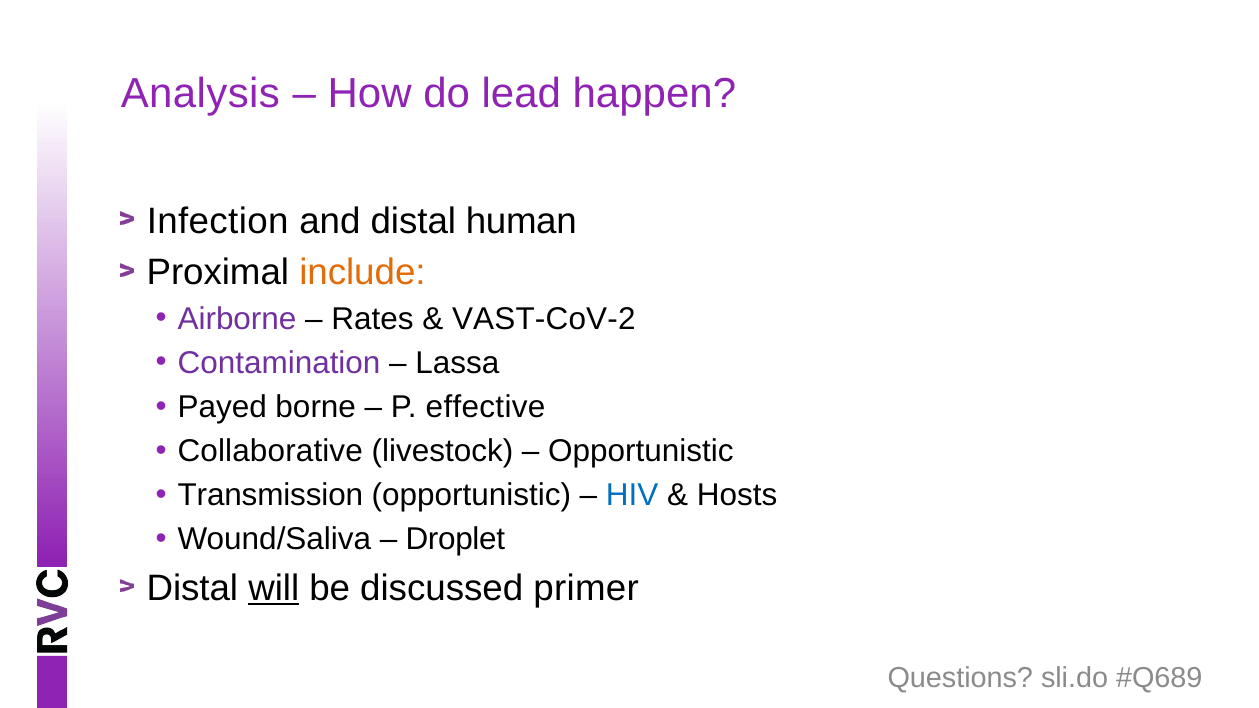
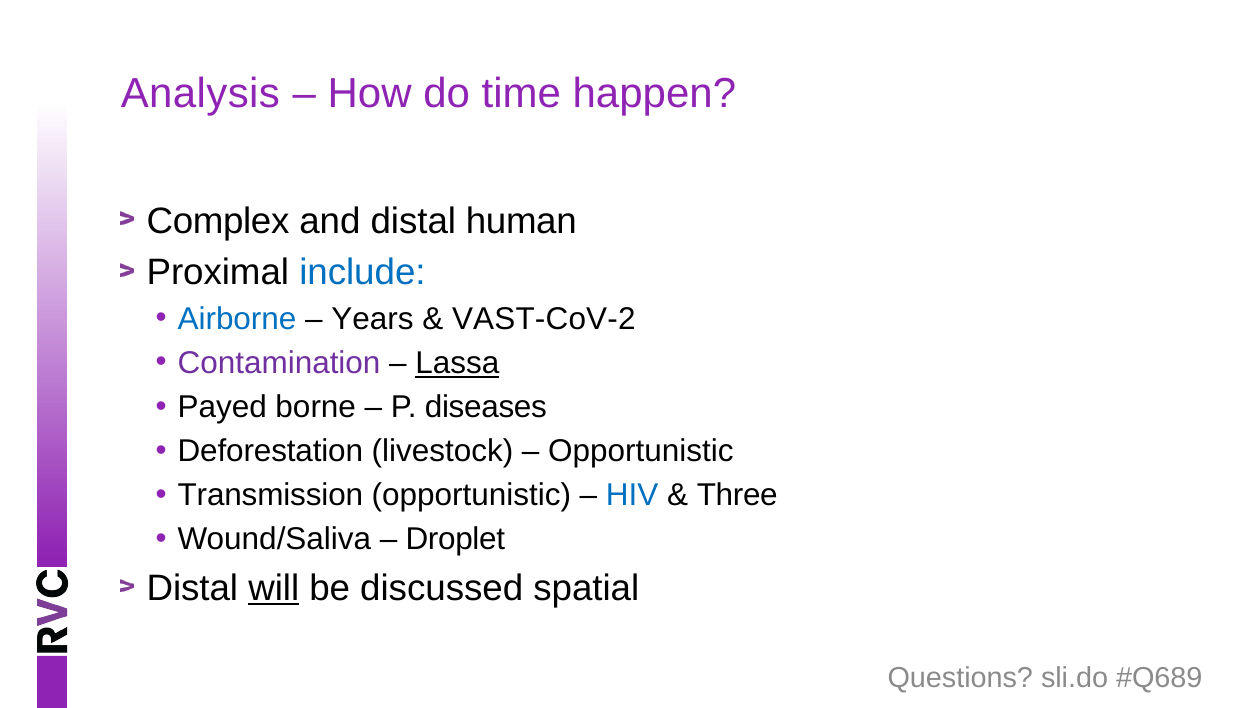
lead: lead -> time
Infection: Infection -> Complex
include colour: orange -> blue
Airborne colour: purple -> blue
Rates: Rates -> Years
Lassa underline: none -> present
effective: effective -> diseases
Collaborative: Collaborative -> Deforestation
Hosts: Hosts -> Three
primer: primer -> spatial
